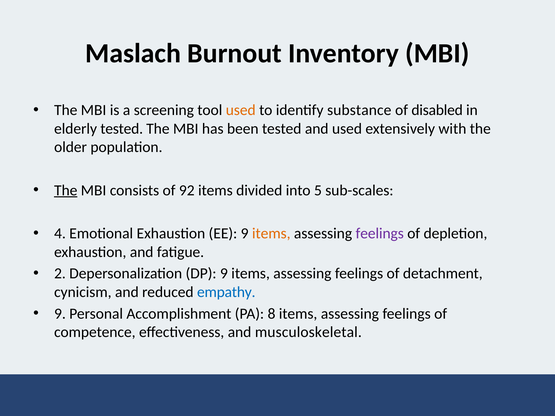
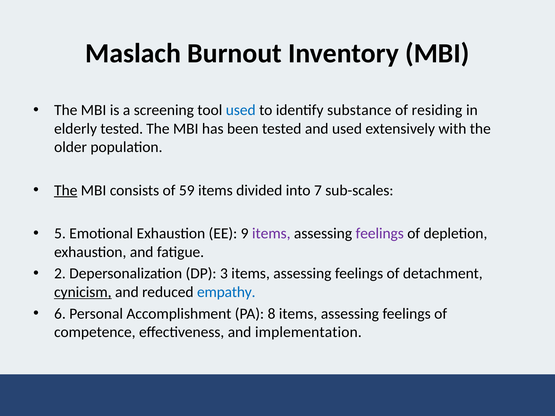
used at (241, 110) colour: orange -> blue
disabled: disabled -> residing
92: 92 -> 59
5: 5 -> 7
4: 4 -> 5
items at (271, 234) colour: orange -> purple
DP 9: 9 -> 3
cynicism underline: none -> present
9 at (60, 314): 9 -> 6
musculoskeletal: musculoskeletal -> implementation
